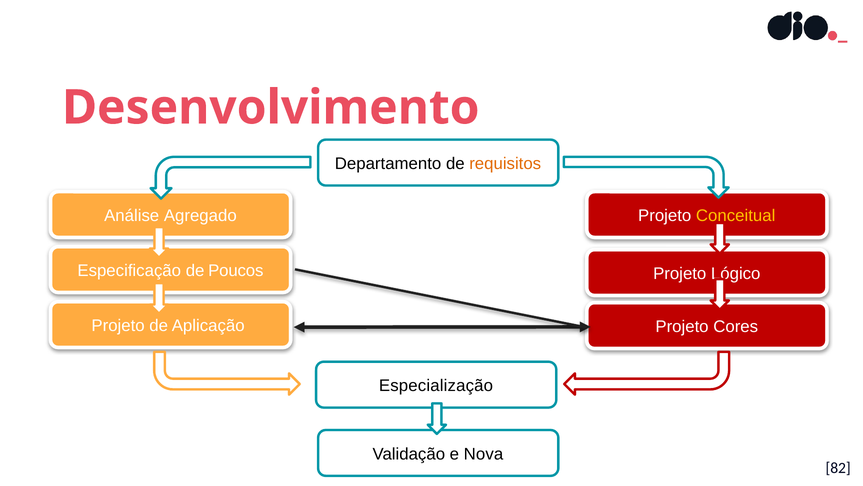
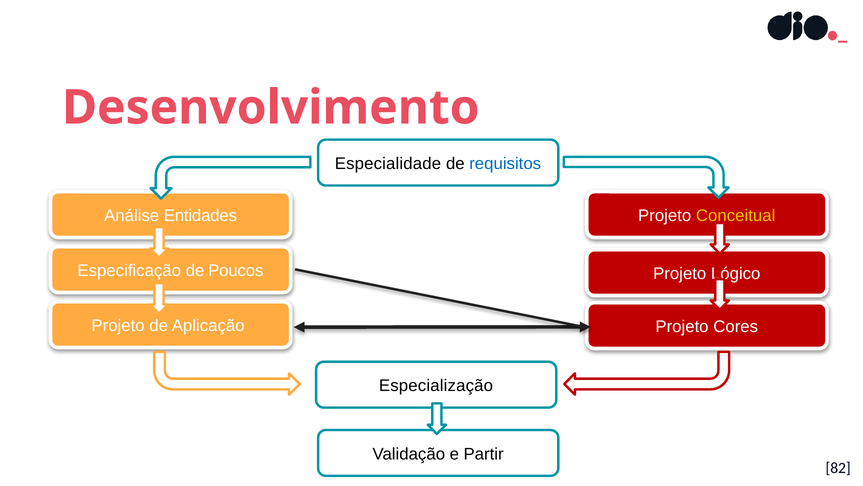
Departamento: Departamento -> Especialidade
requisitos colour: orange -> blue
Agregado: Agregado -> Entidades
Nova: Nova -> Partir
